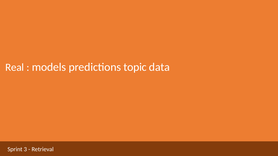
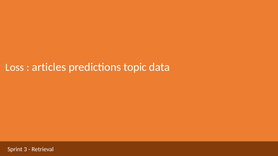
Real: Real -> Loss
models: models -> articles
